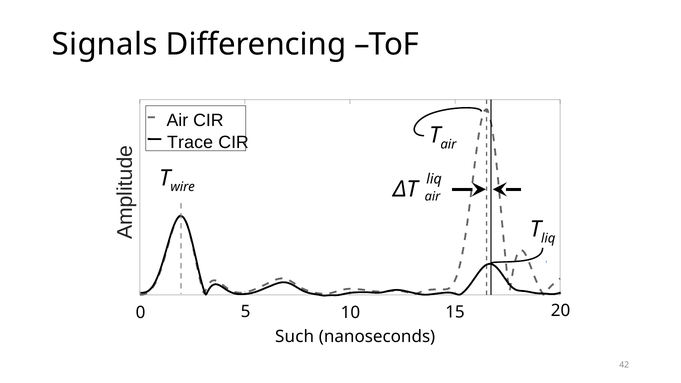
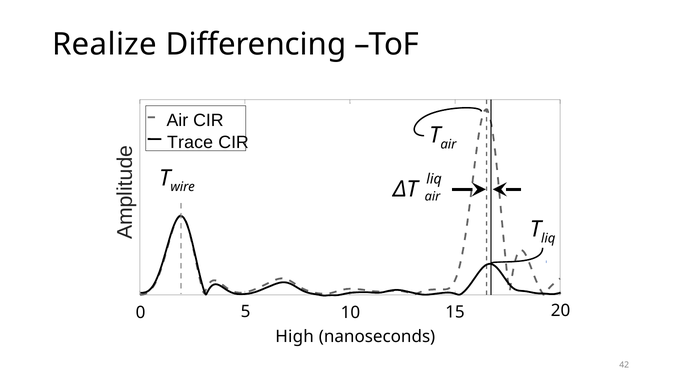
Signals: Signals -> Realize
Such: Such -> High
